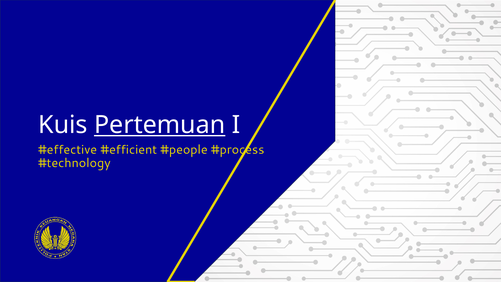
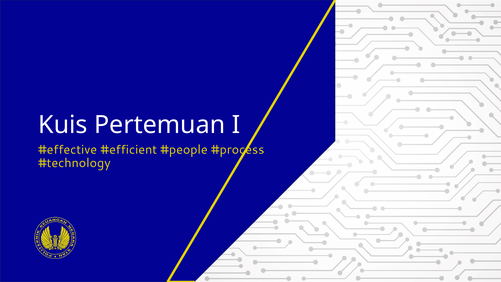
Pertemuan underline: present -> none
